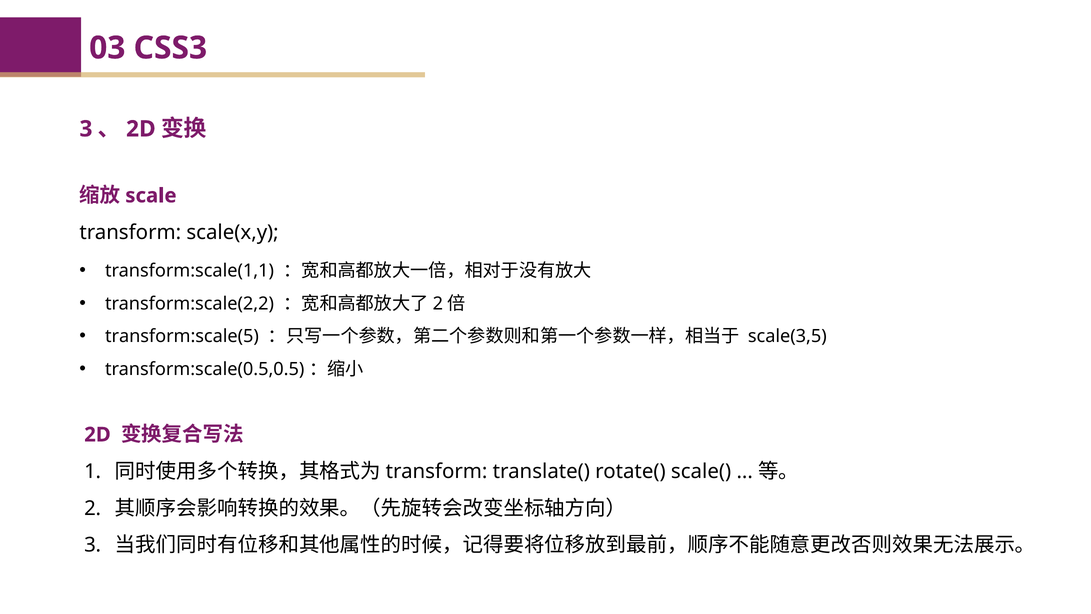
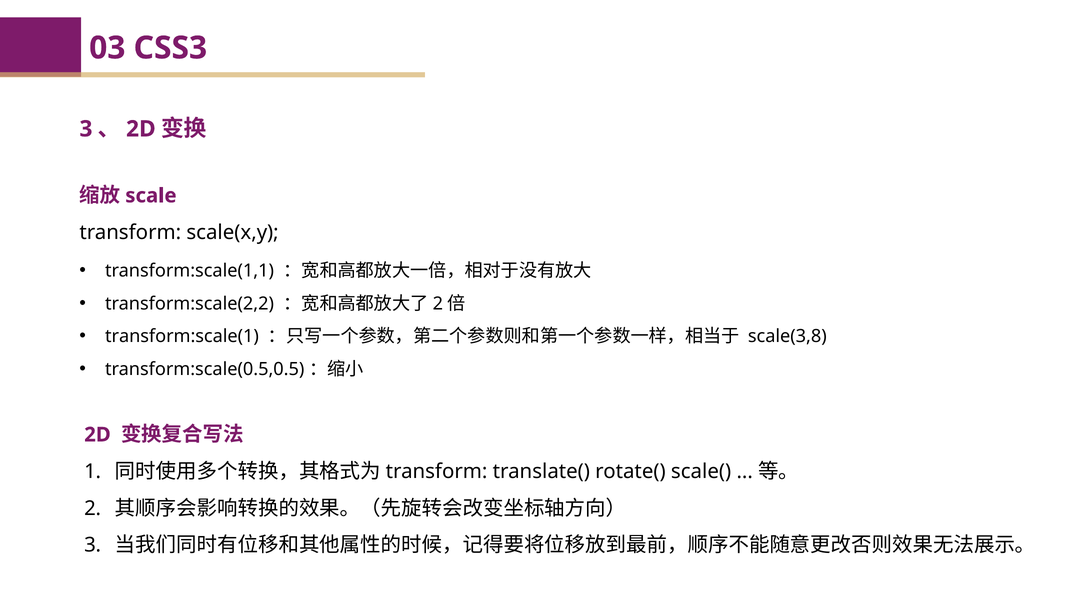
transform:scale(5: transform:scale(5 -> transform:scale(1
scale(3,5: scale(3,5 -> scale(3,8
